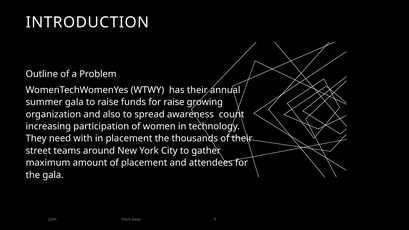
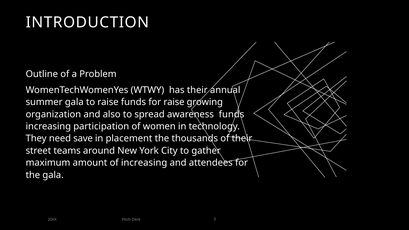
awareness count: count -> funds
with: with -> save
of placement: placement -> increasing
